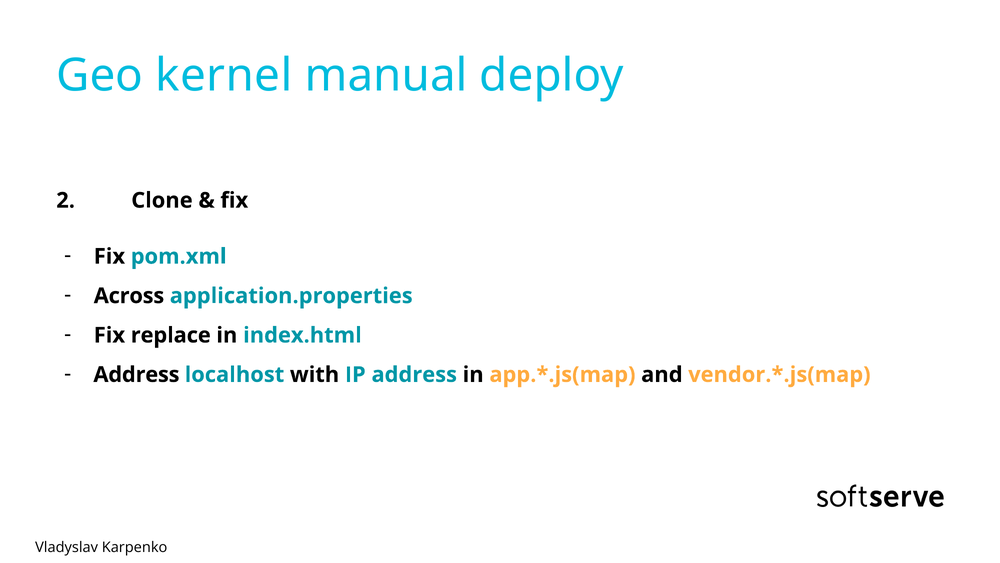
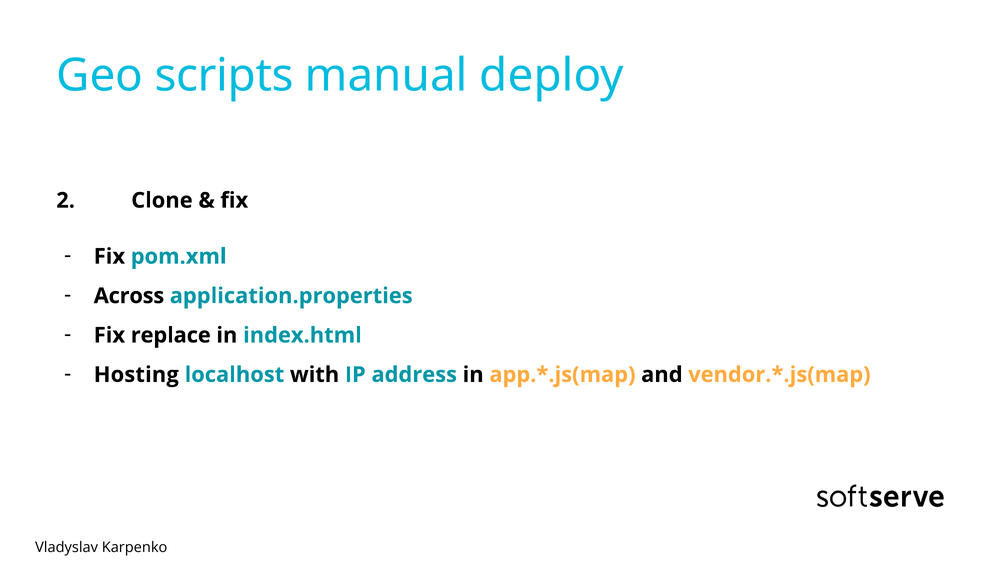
kernel: kernel -> scripts
Address at (136, 374): Address -> Hosting
